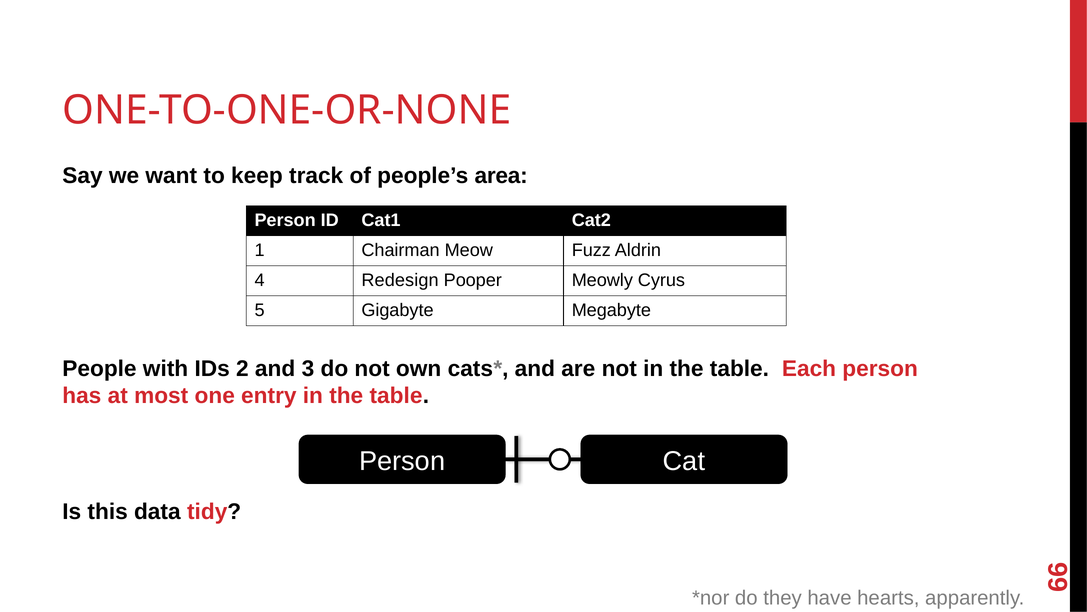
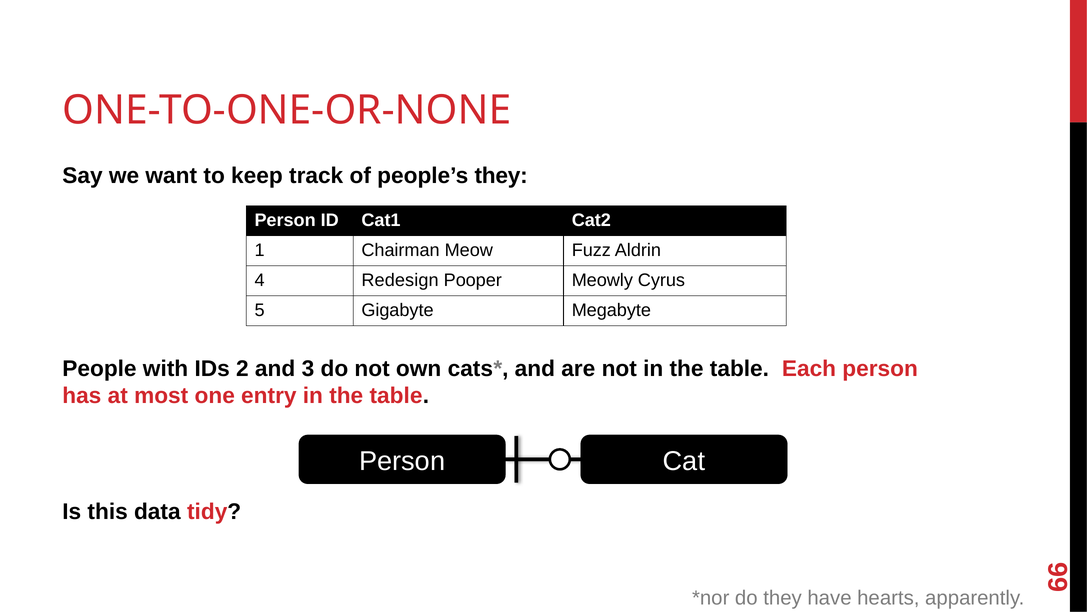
people’s area: area -> they
